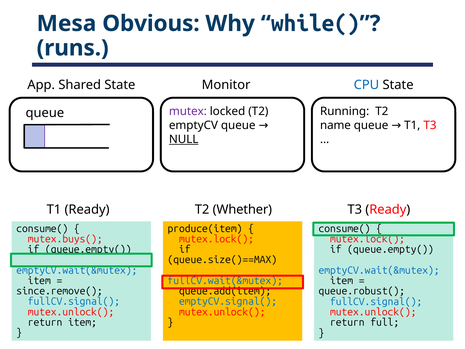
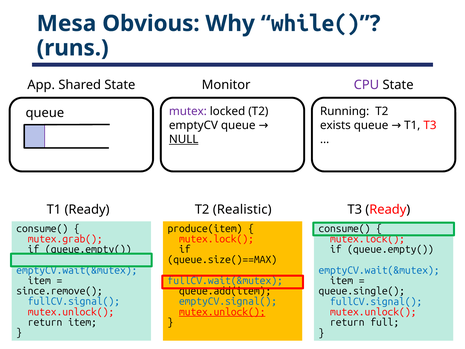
CPU colour: blue -> purple
name: name -> exists
Whether: Whether -> Realistic
mutex.buys(: mutex.buys( -> mutex.grab(
queue.robust(: queue.robust( -> queue.single(
mutex.unlock( at (222, 312) underline: none -> present
